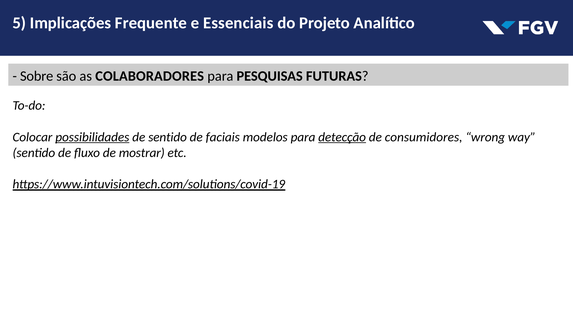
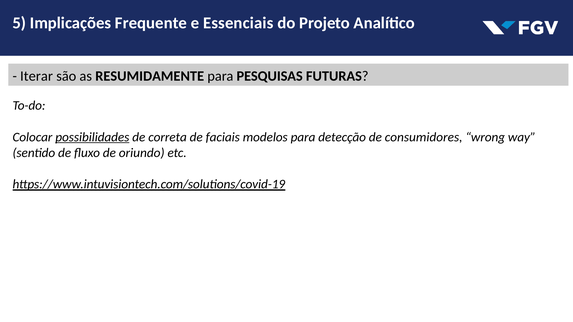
Sobre: Sobre -> Iterar
COLABORADORES: COLABORADORES -> RESUMIDAMENTE
de sentido: sentido -> correta
detecção underline: present -> none
mostrar: mostrar -> oriundo
